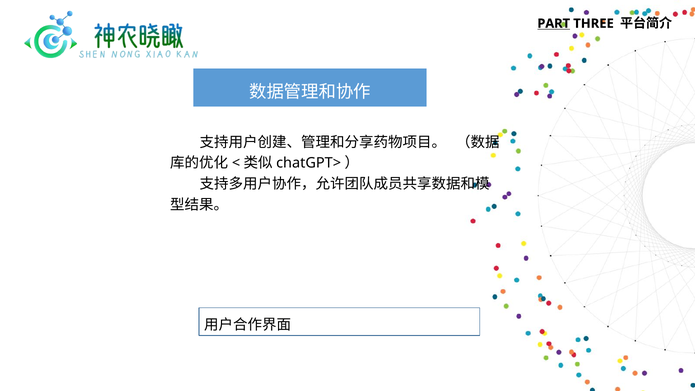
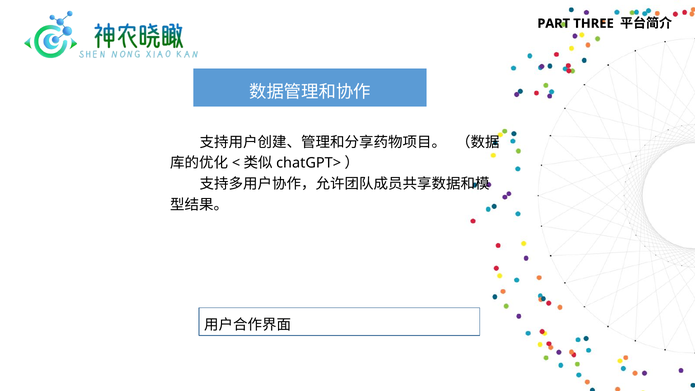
PART underline: present -> none
